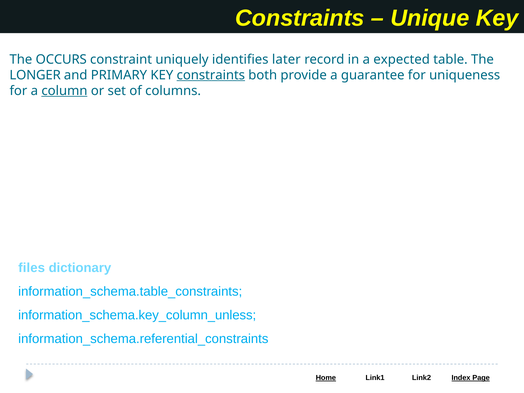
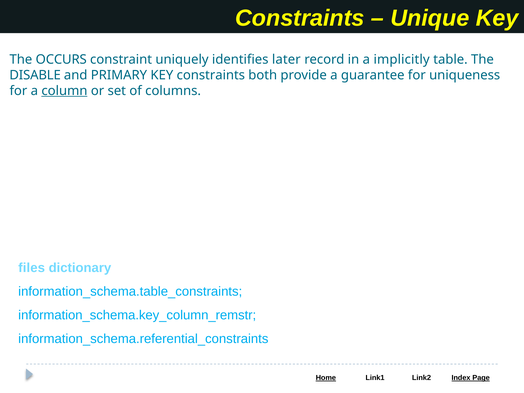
expected: expected -> implicitly
LONGER: LONGER -> DISABLE
constraints at (211, 75) underline: present -> none
information_schema.key_column_unless: information_schema.key_column_unless -> information_schema.key_column_remstr
